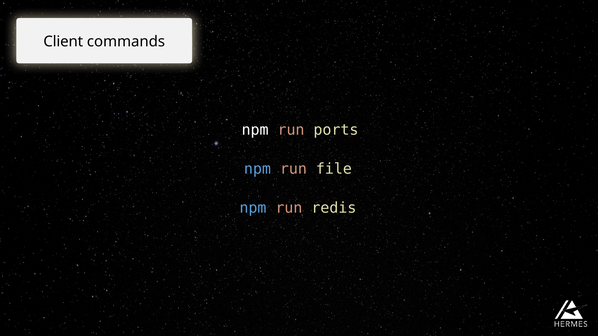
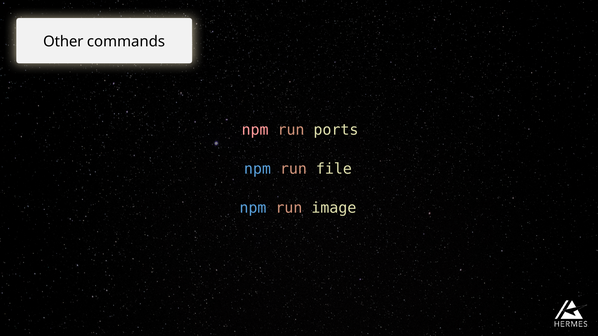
Client: Client -> Other
npm at (255, 130) colour: white -> pink
redis: redis -> image
